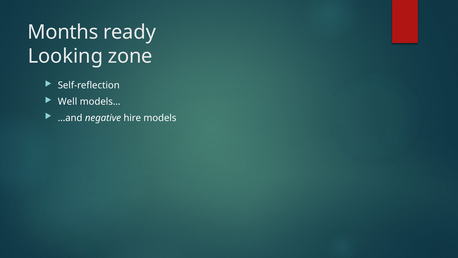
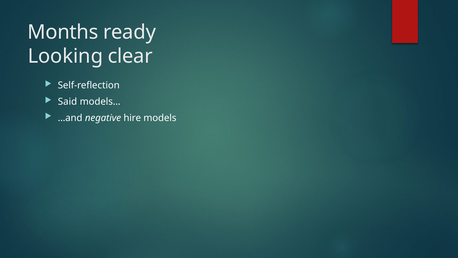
zone: zone -> clear
Well: Well -> Said
